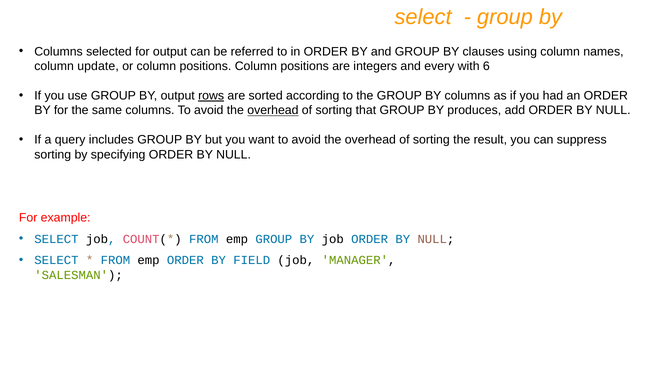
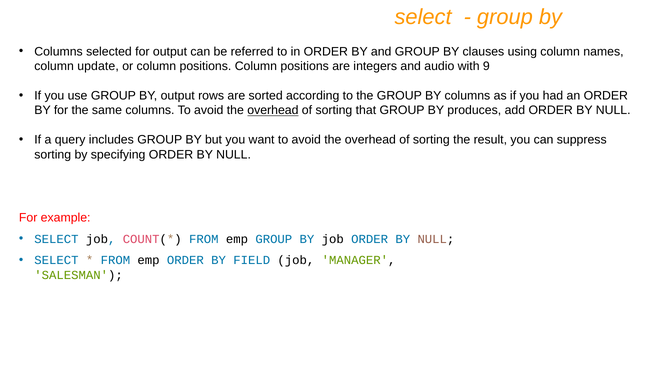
every: every -> audio
6: 6 -> 9
rows underline: present -> none
